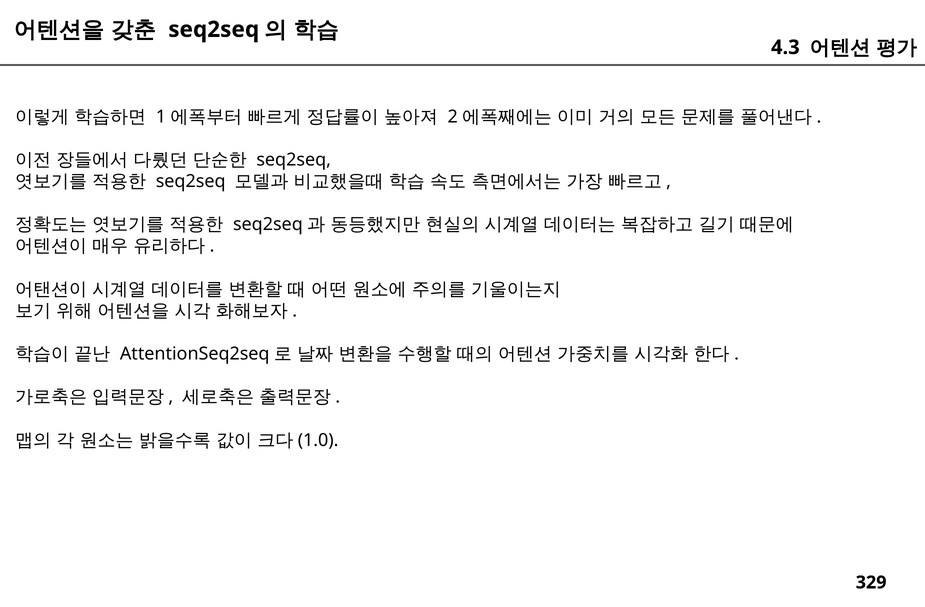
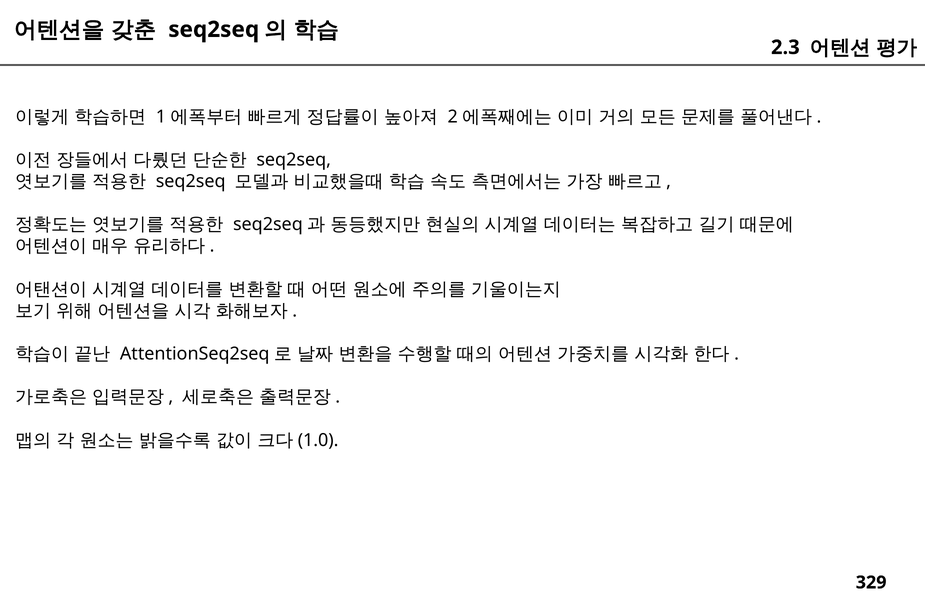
4.3: 4.3 -> 2.3
